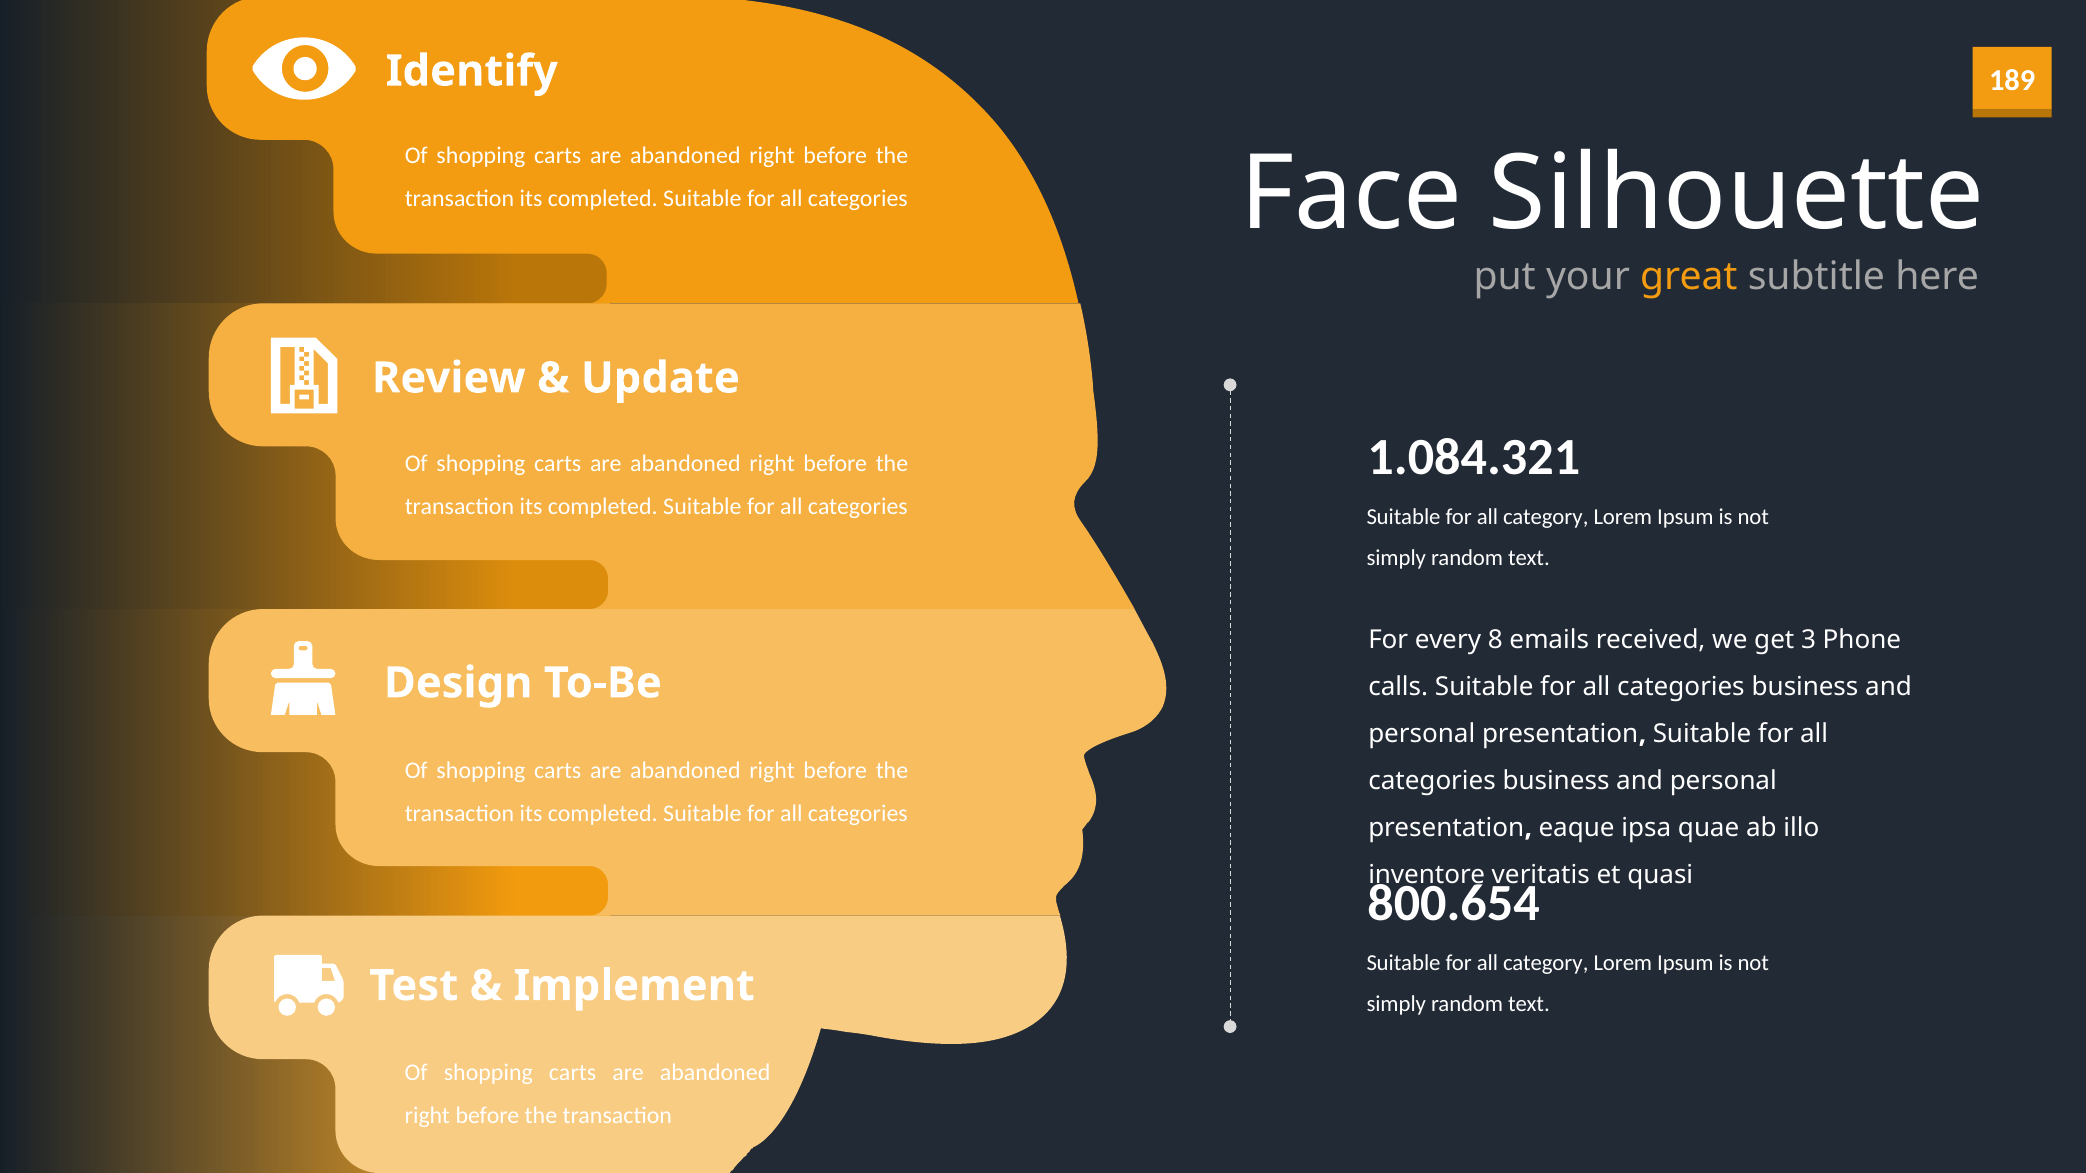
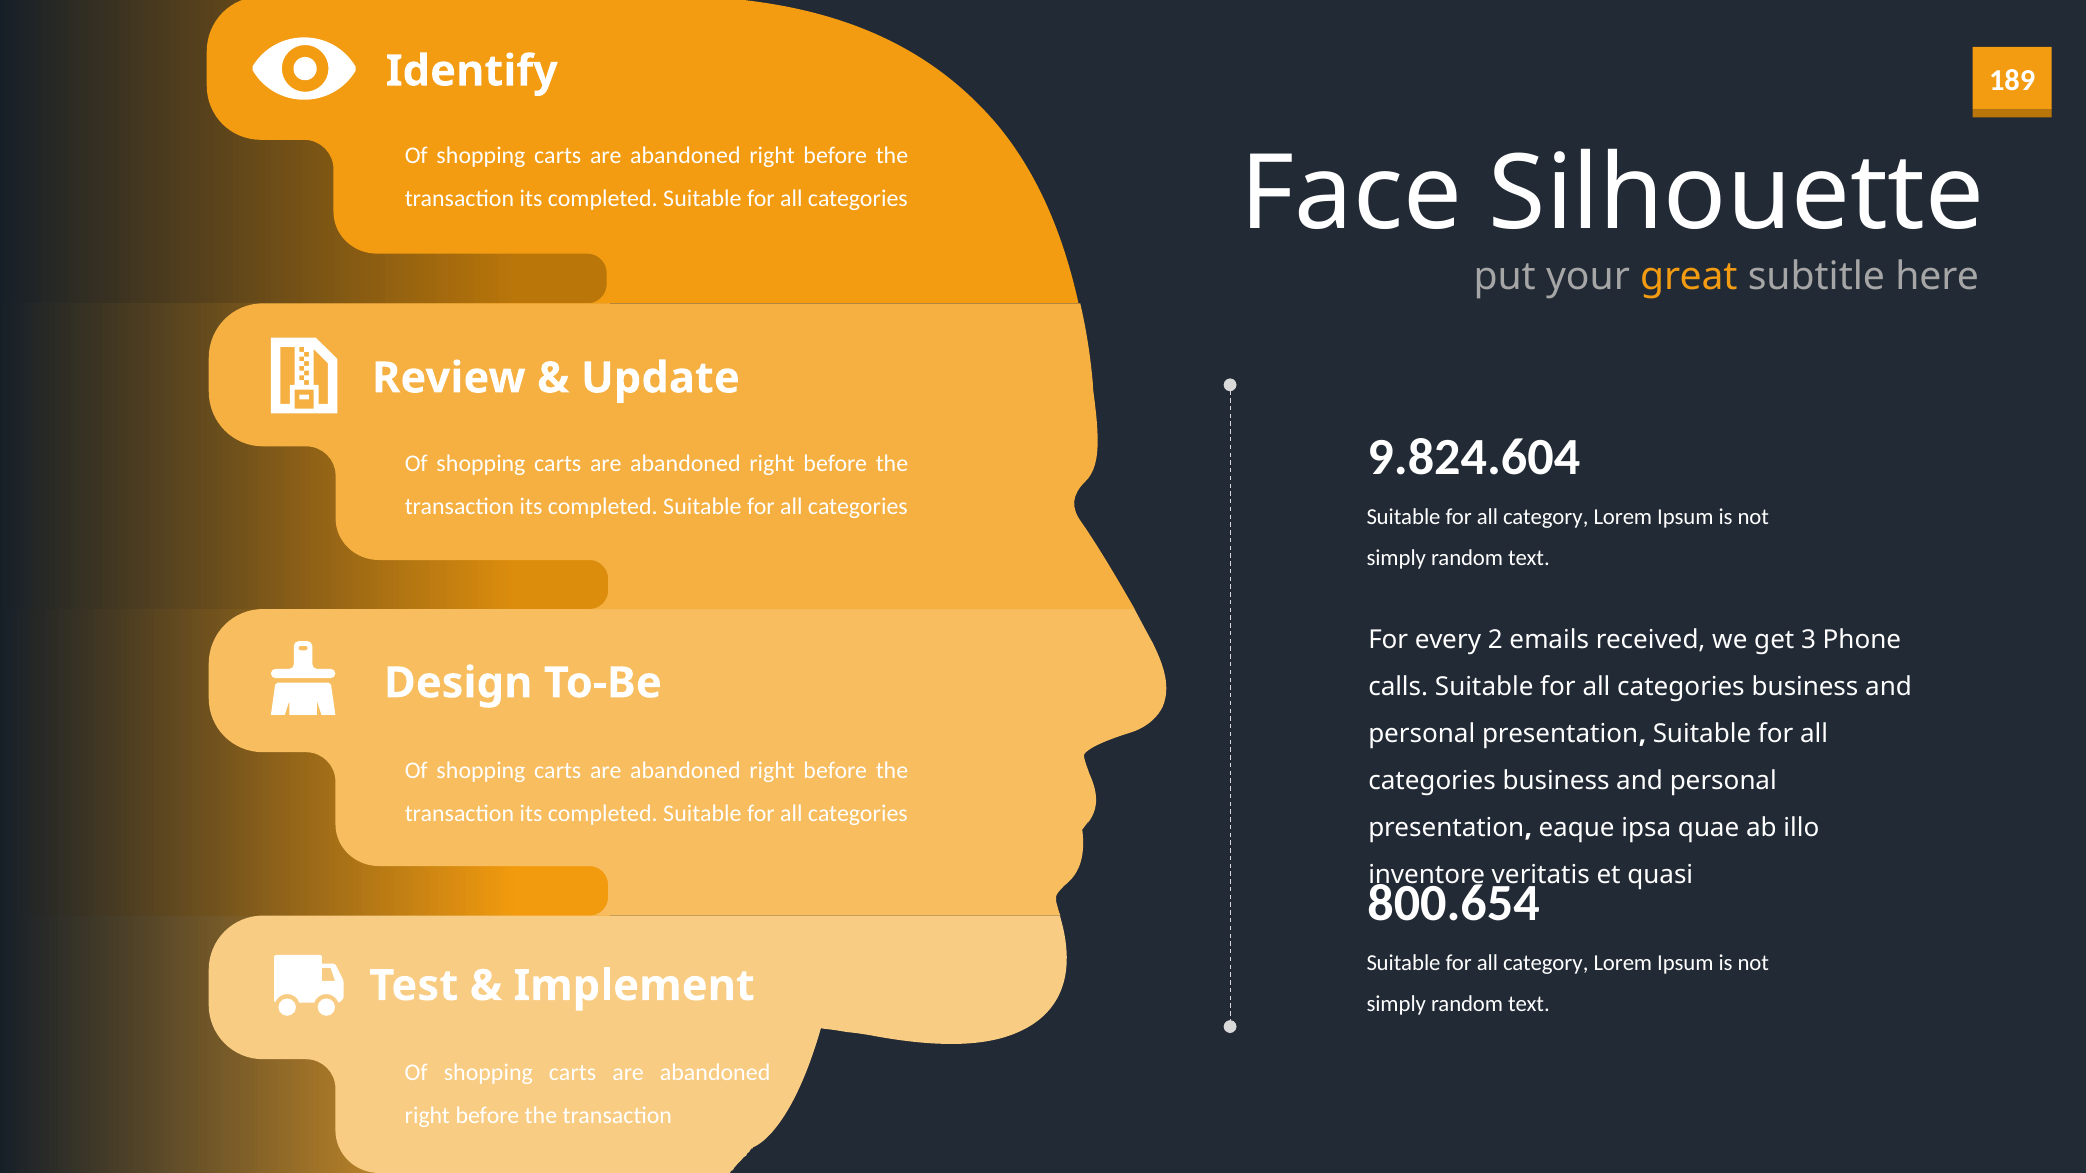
1.084.321: 1.084.321 -> 9.824.604
8: 8 -> 2
